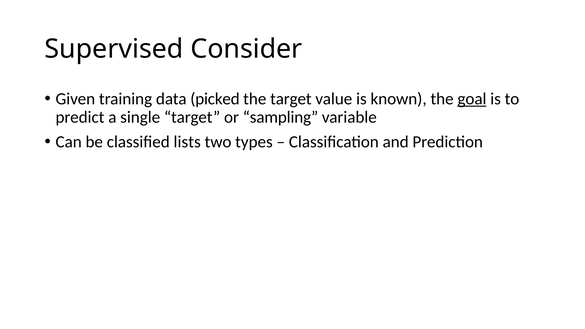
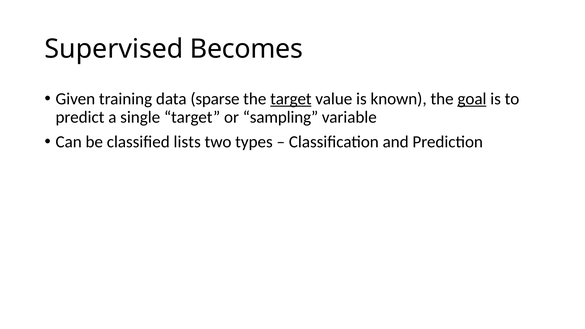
Consider: Consider -> Becomes
picked: picked -> sparse
target at (291, 99) underline: none -> present
